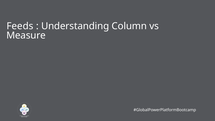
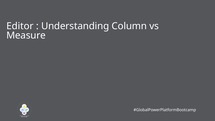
Feeds: Feeds -> Editor
